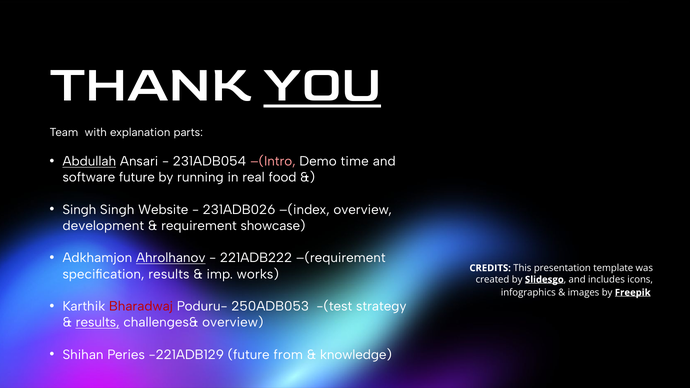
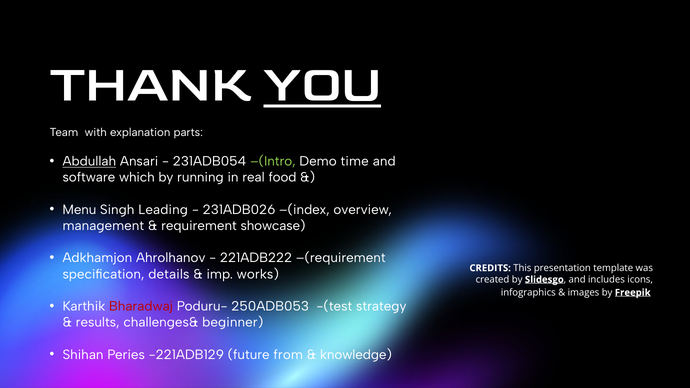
–(Intro colour: pink -> light green
software future: future -> which
Singh at (79, 210): Singh -> Menu
Website: Website -> Leading
development: development -> management
Ahrolhanov underline: present -> none
specification results: results -> details
results at (98, 323) underline: present -> none
challenges& overview: overview -> beginner
